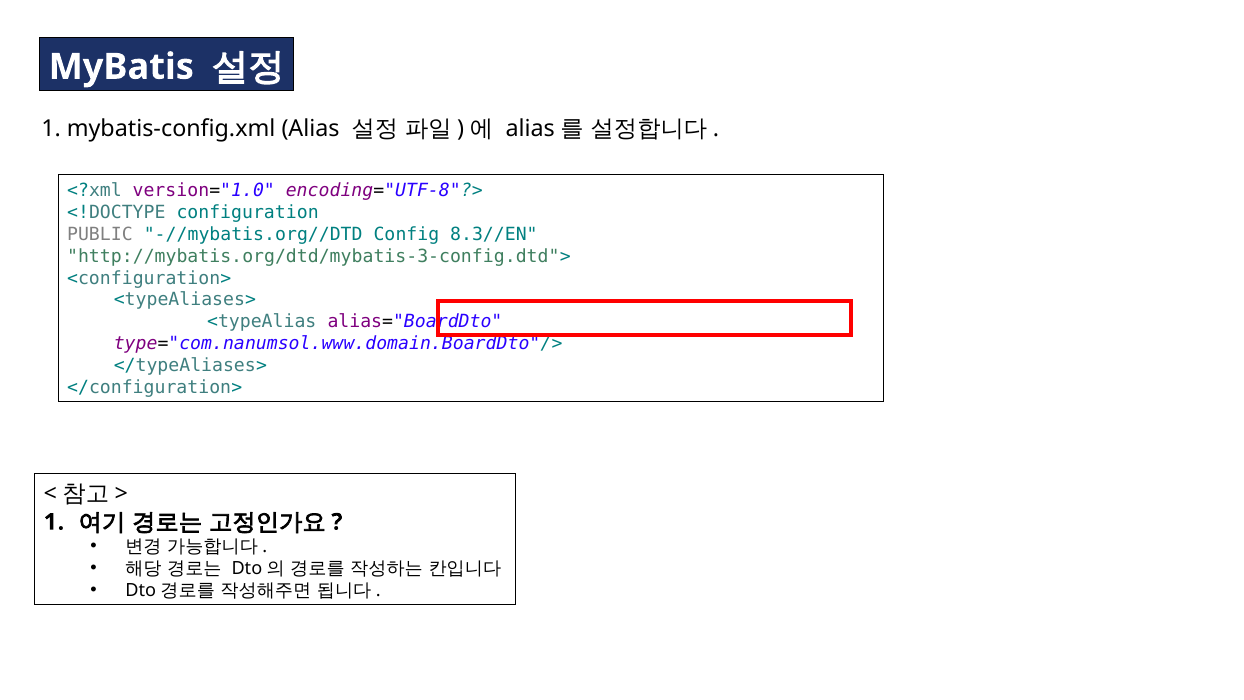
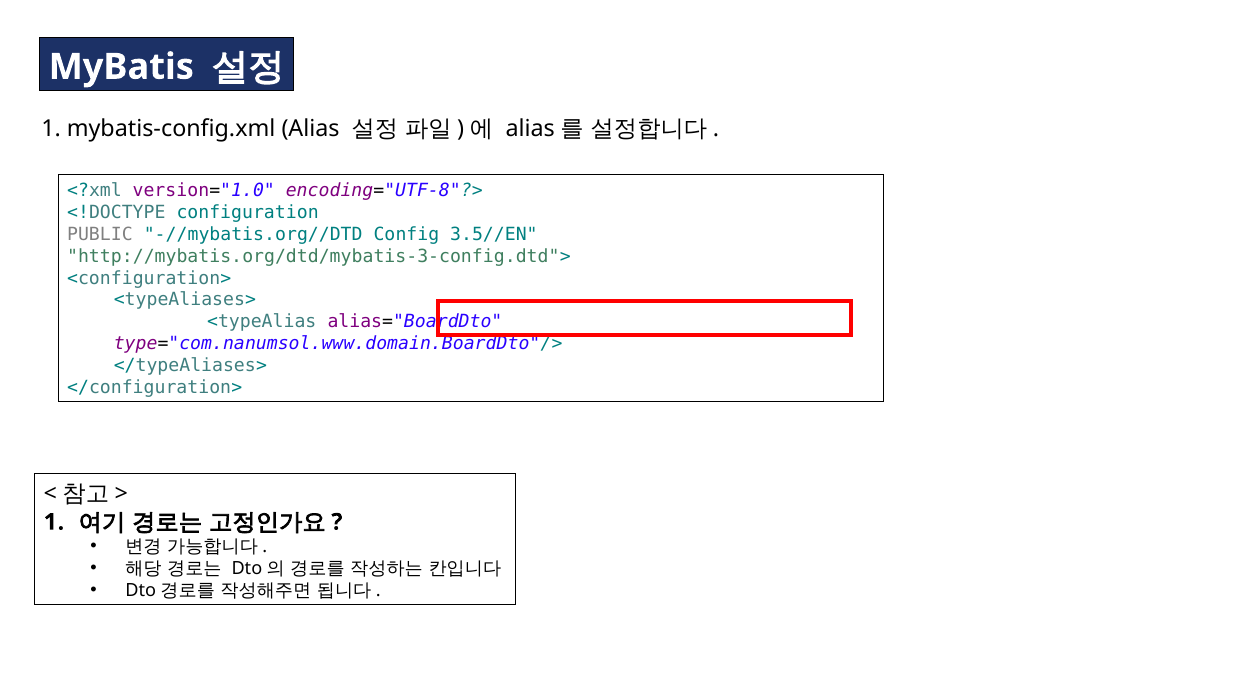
8.3//EN: 8.3//EN -> 3.5//EN
